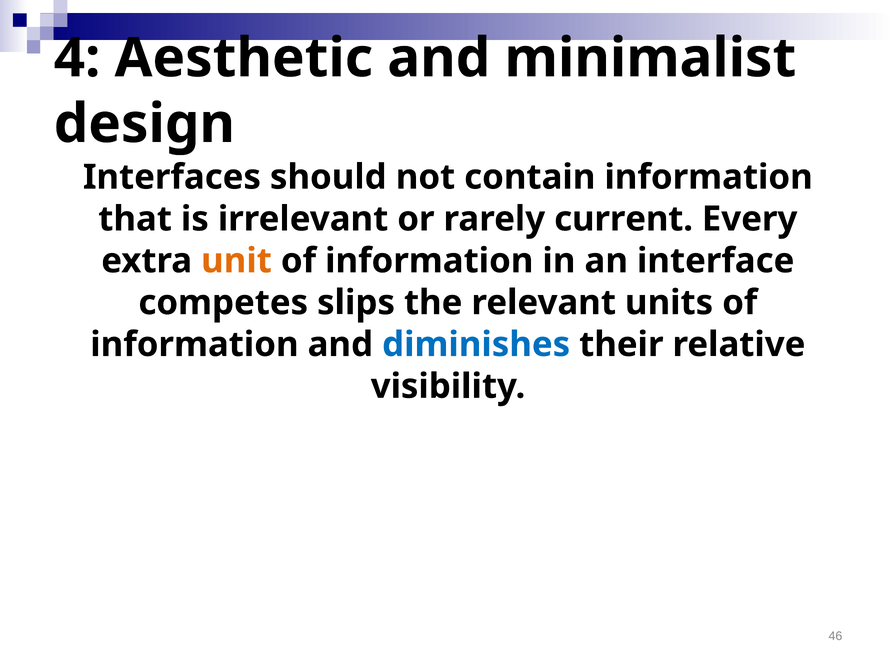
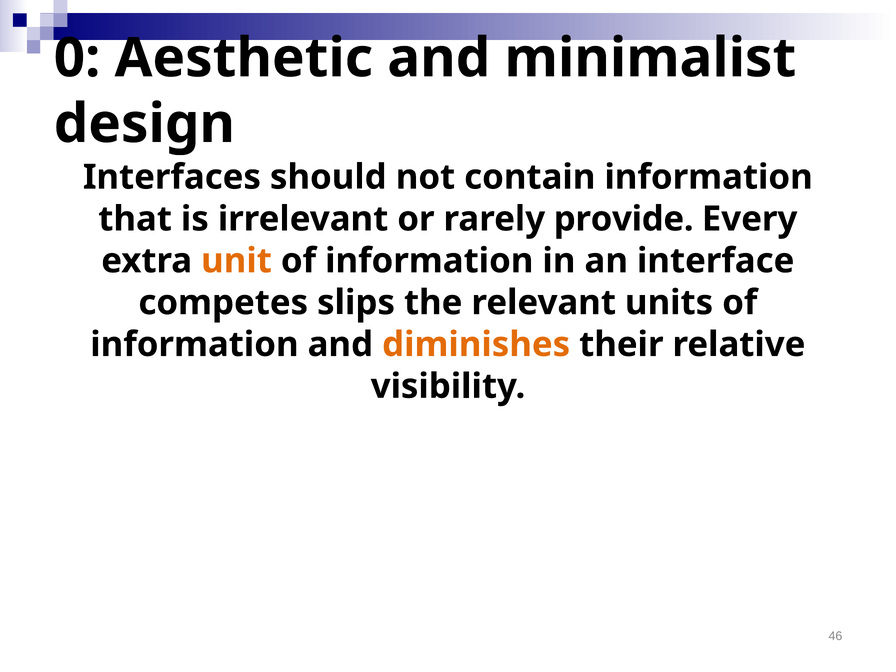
4: 4 -> 0
current: current -> provide
diminishes colour: blue -> orange
